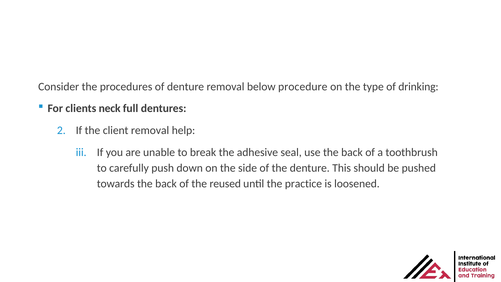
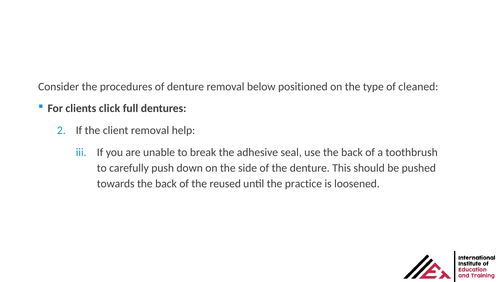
procedure: procedure -> positioned
drinking: drinking -> cleaned
neck: neck -> click
